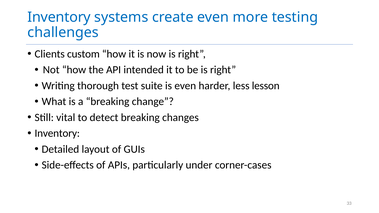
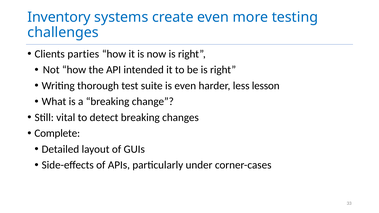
custom: custom -> parties
Inventory at (57, 133): Inventory -> Complete
